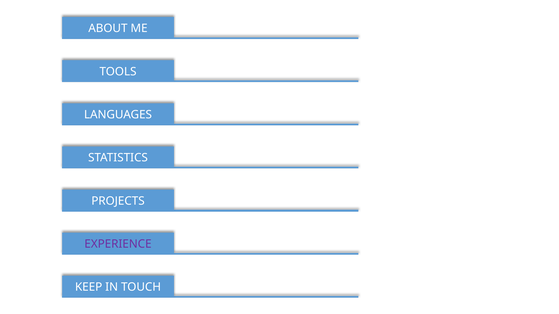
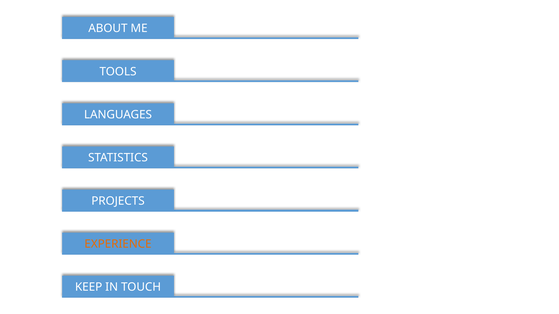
EXPERIENCE colour: purple -> orange
